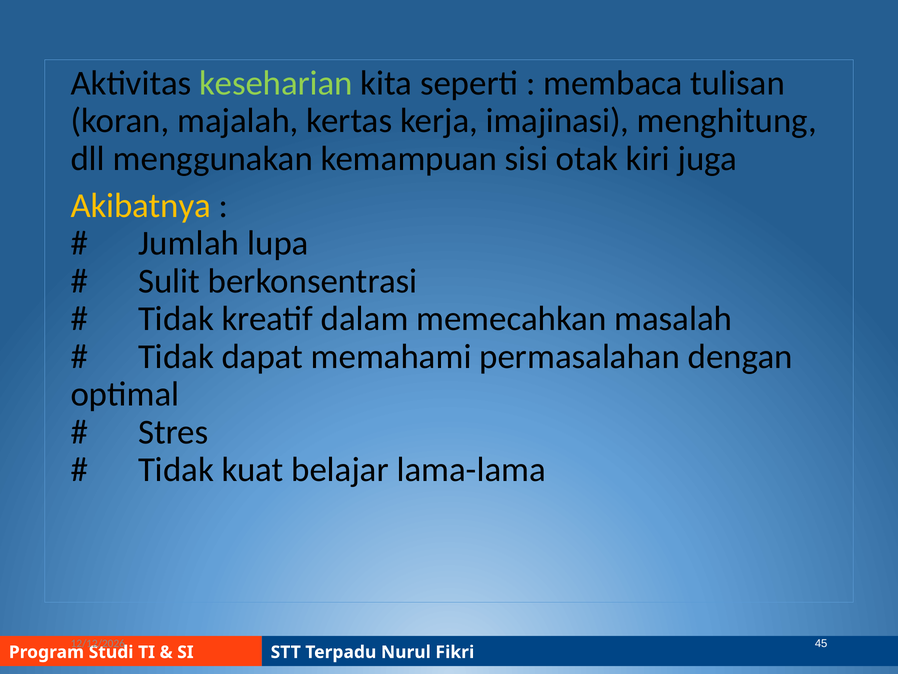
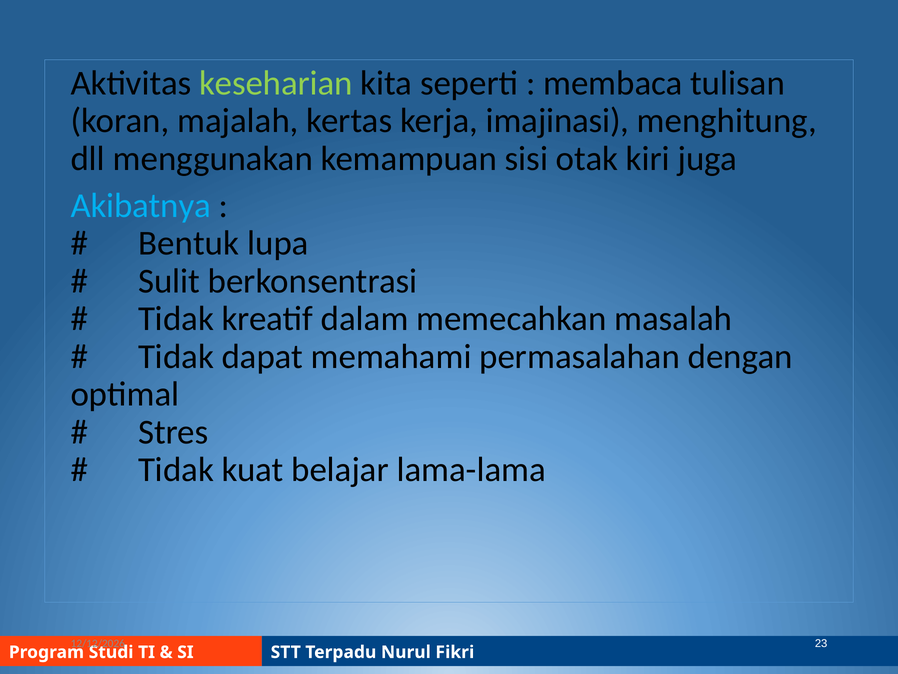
Akibatnya colour: yellow -> light blue
Jumlah: Jumlah -> Bentuk
45: 45 -> 23
